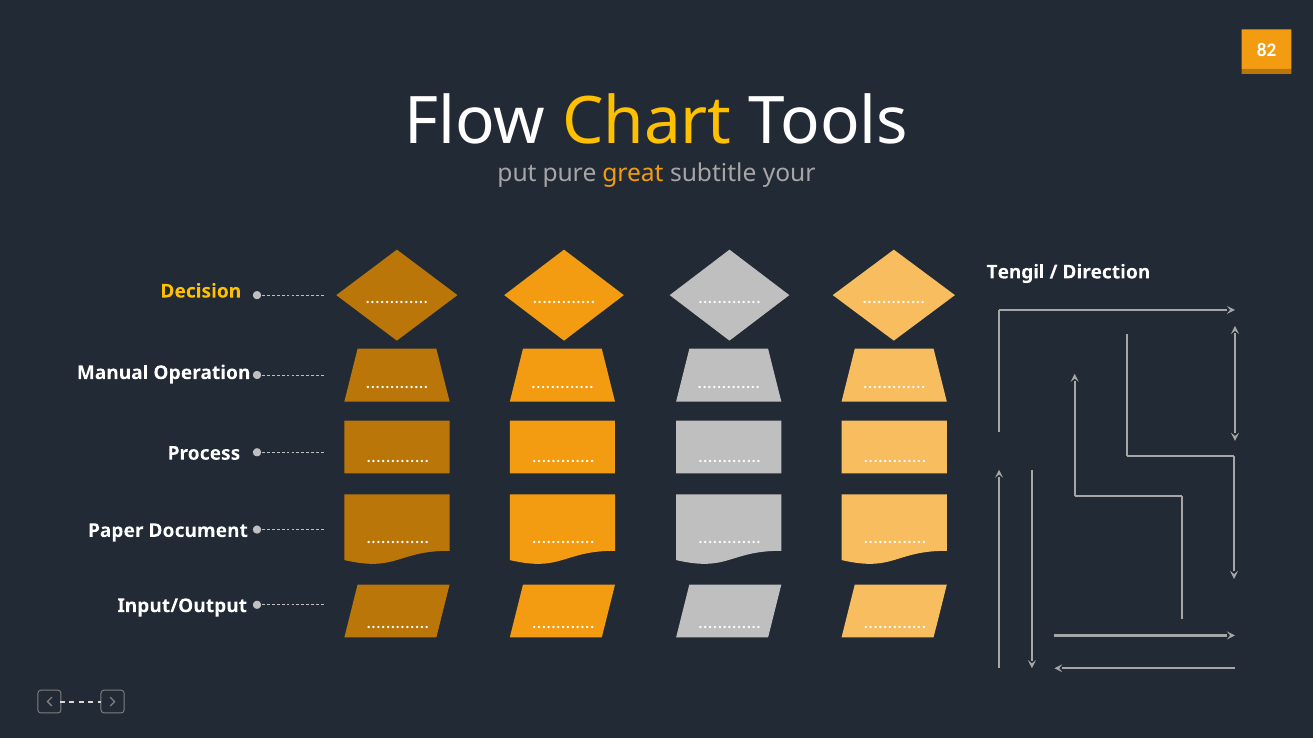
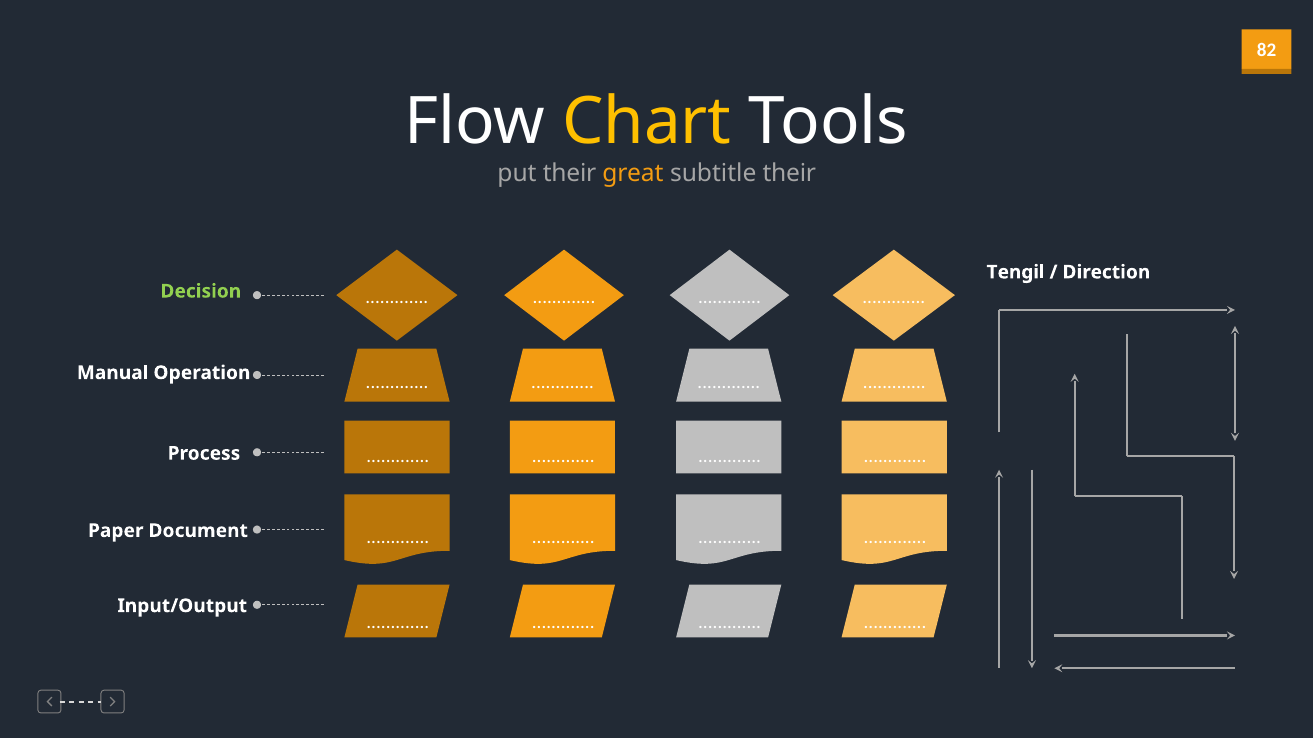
put pure: pure -> their
subtitle your: your -> their
Decision colour: yellow -> light green
